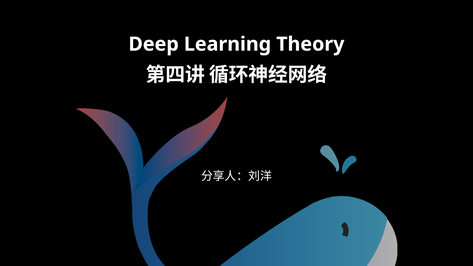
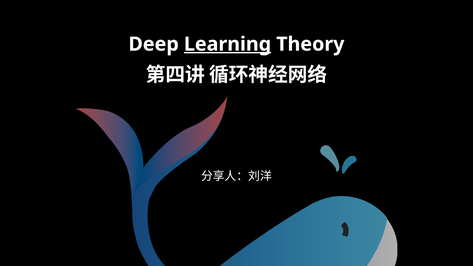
Learning underline: none -> present
